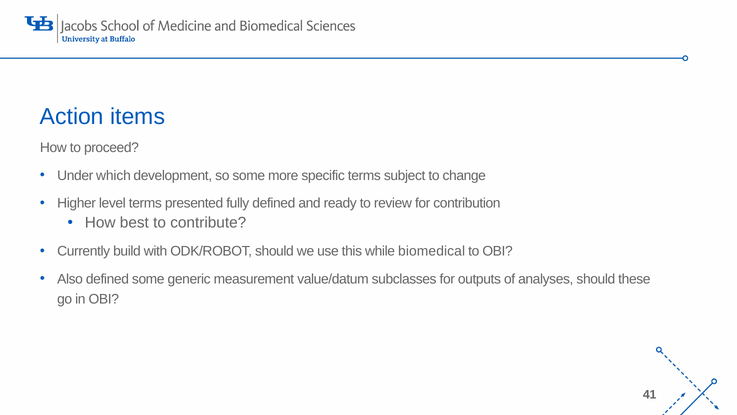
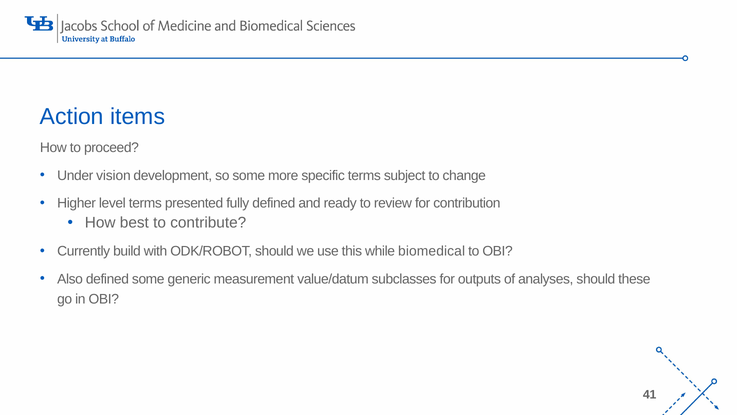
which: which -> vision
